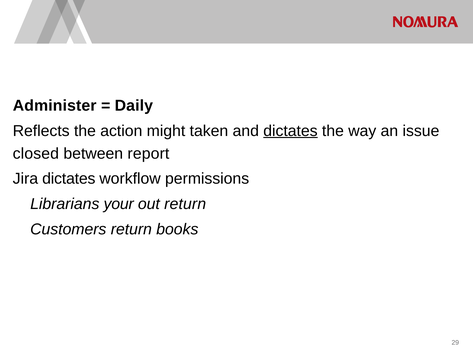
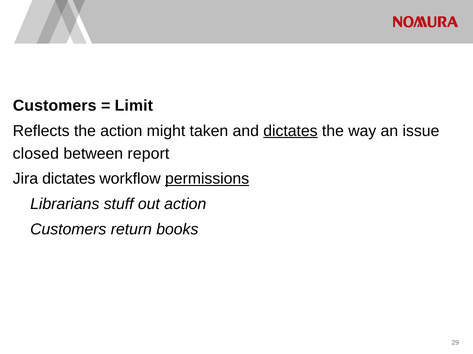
Administer at (55, 106): Administer -> Customers
Daily: Daily -> Limit
permissions underline: none -> present
your: your -> stuff
out return: return -> action
